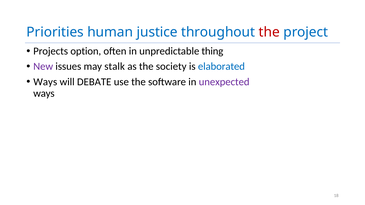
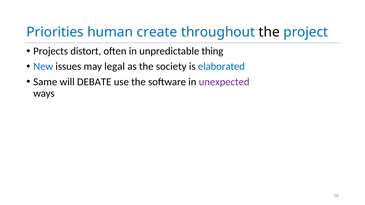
justice: justice -> create
the at (269, 32) colour: red -> black
option: option -> distort
New colour: purple -> blue
stalk: stalk -> legal
Ways at (45, 82): Ways -> Same
